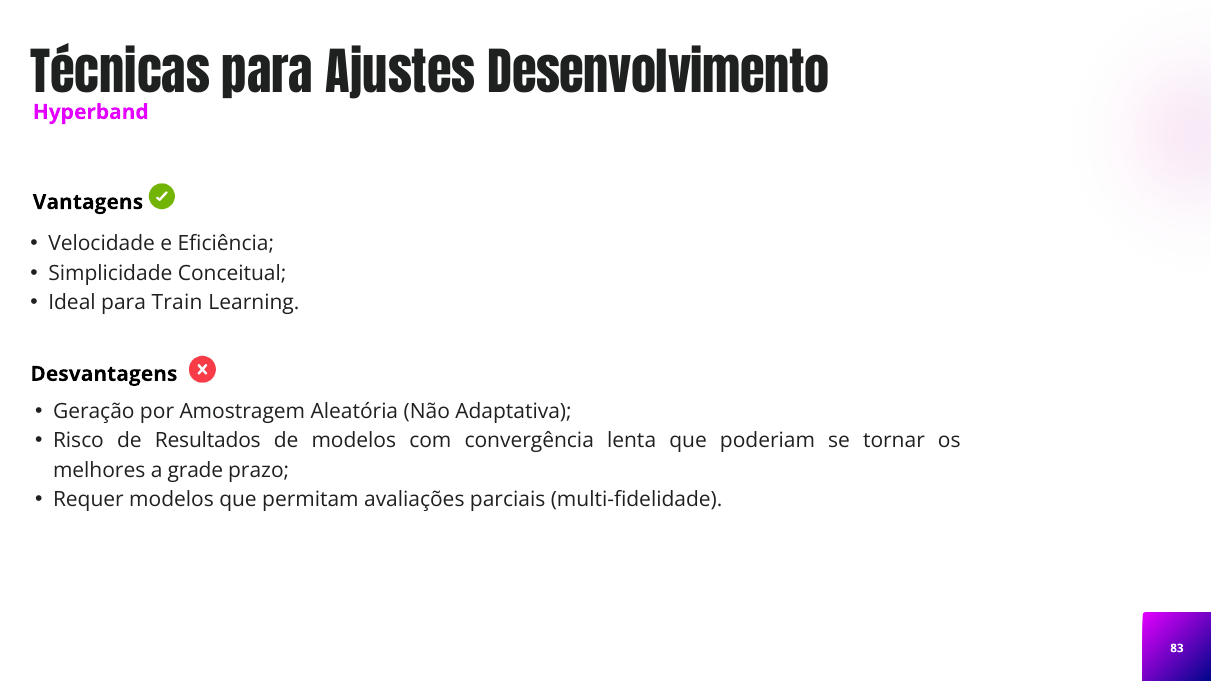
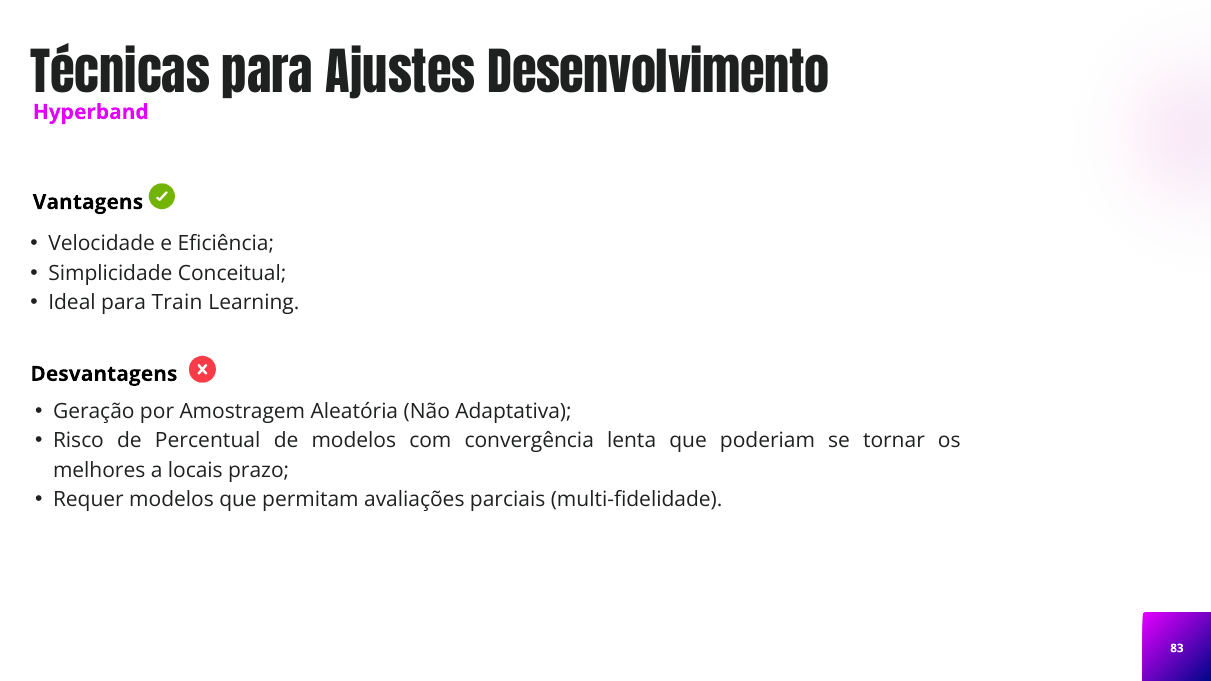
Resultados: Resultados -> Percentual
grade: grade -> locais
